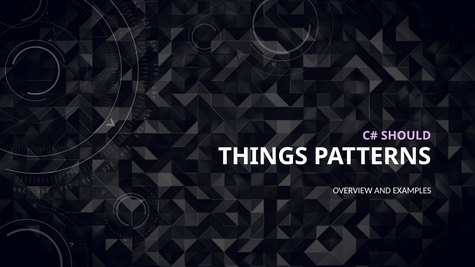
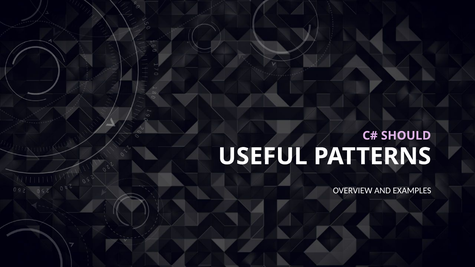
THINGS: THINGS -> USEFUL
